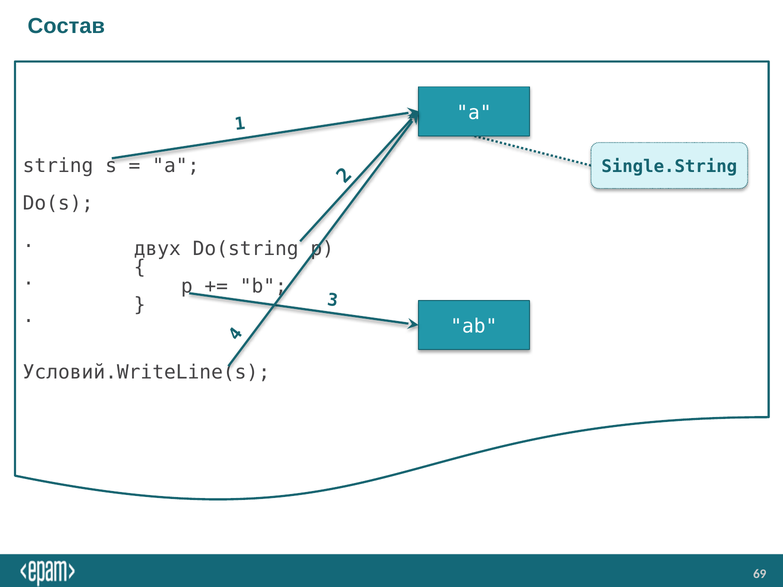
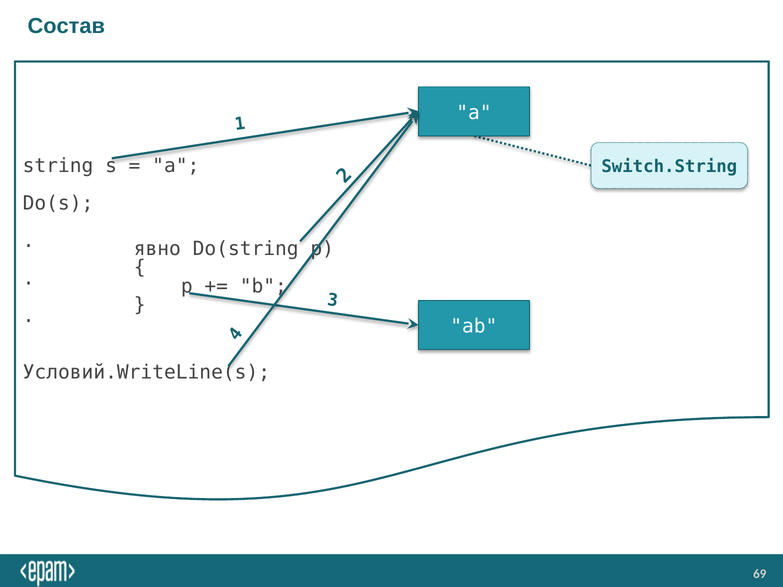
Single.String: Single.String -> Switch.String
двух: двух -> явно
